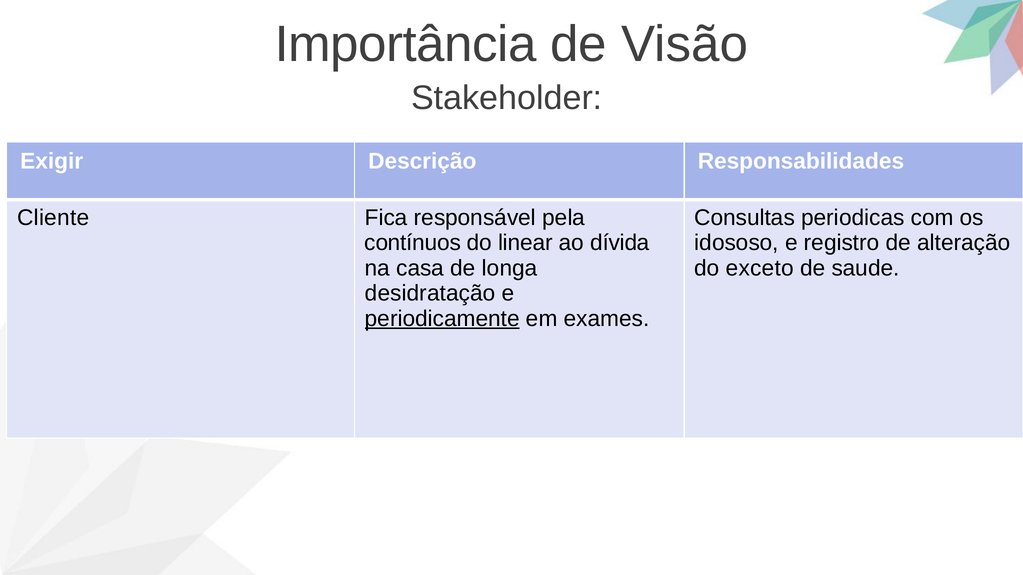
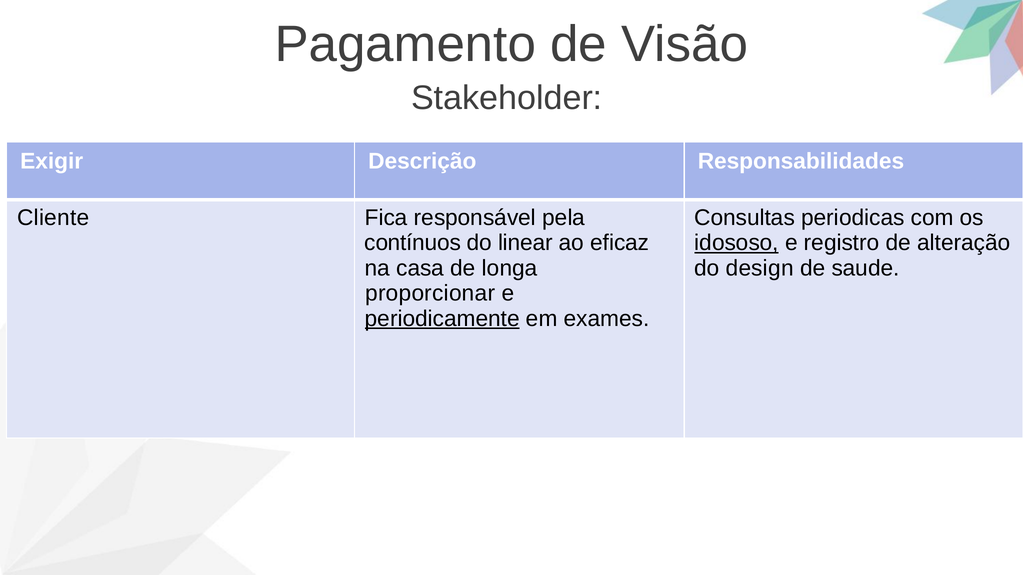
Importância: Importância -> Pagamento
dívida: dívida -> eficaz
idososo underline: none -> present
exceto: exceto -> design
desidratação: desidratação -> proporcionar
